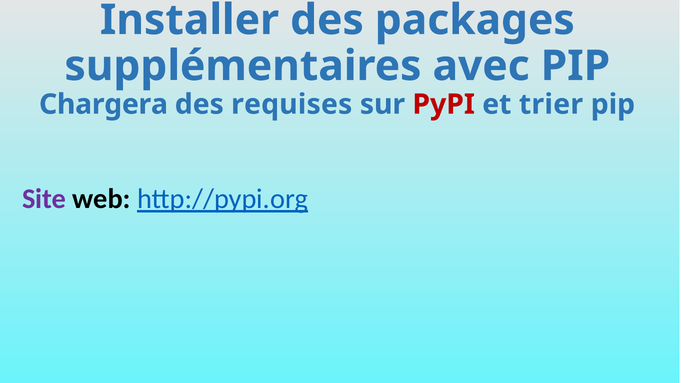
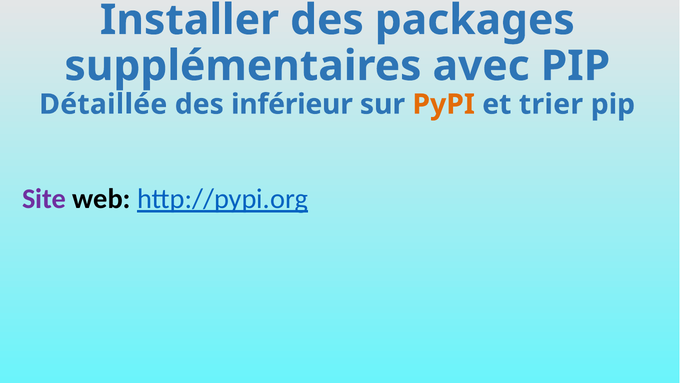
Chargera: Chargera -> Détaillée
requises: requises -> inférieur
PyPI colour: red -> orange
